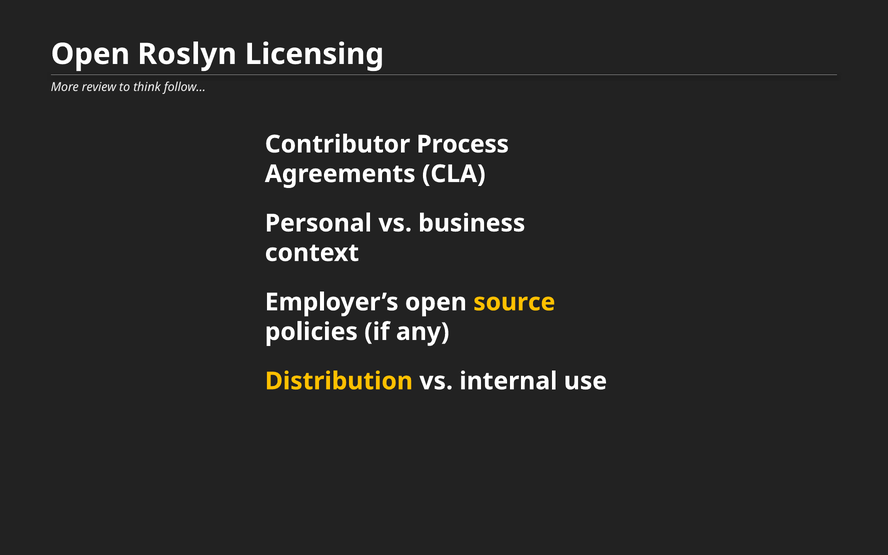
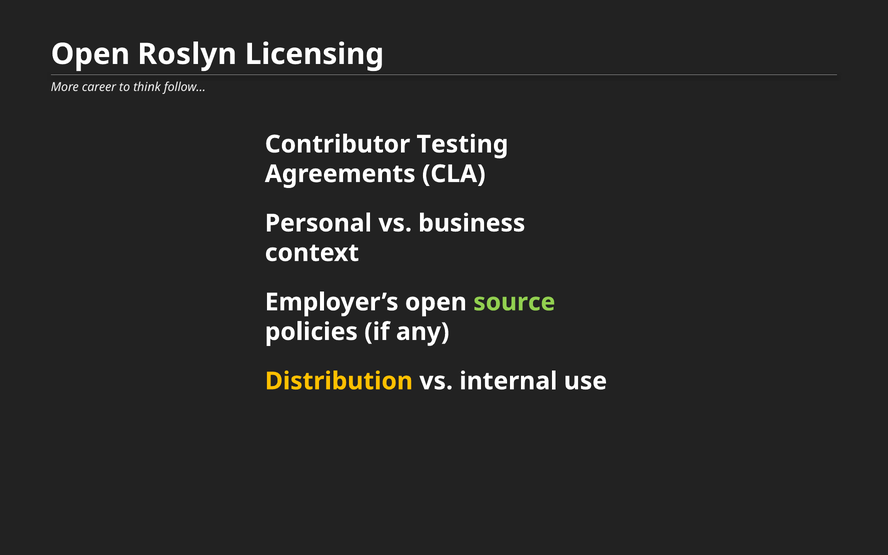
review: review -> career
Process: Process -> Testing
source colour: yellow -> light green
